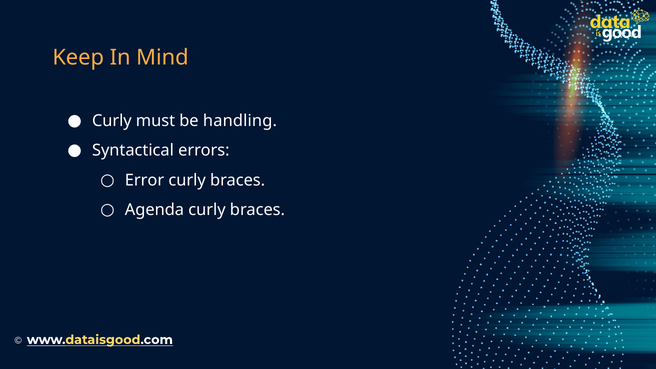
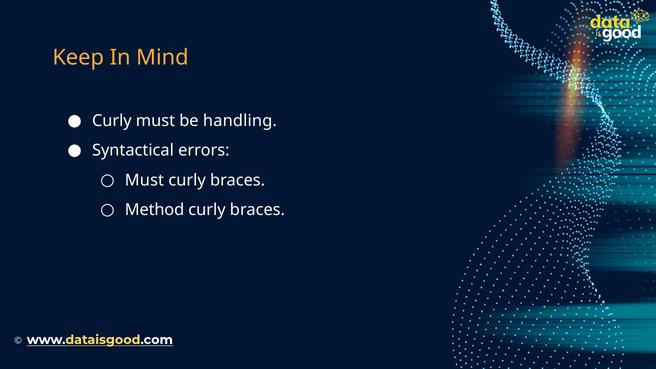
Error at (145, 180): Error -> Must
Agenda: Agenda -> Method
